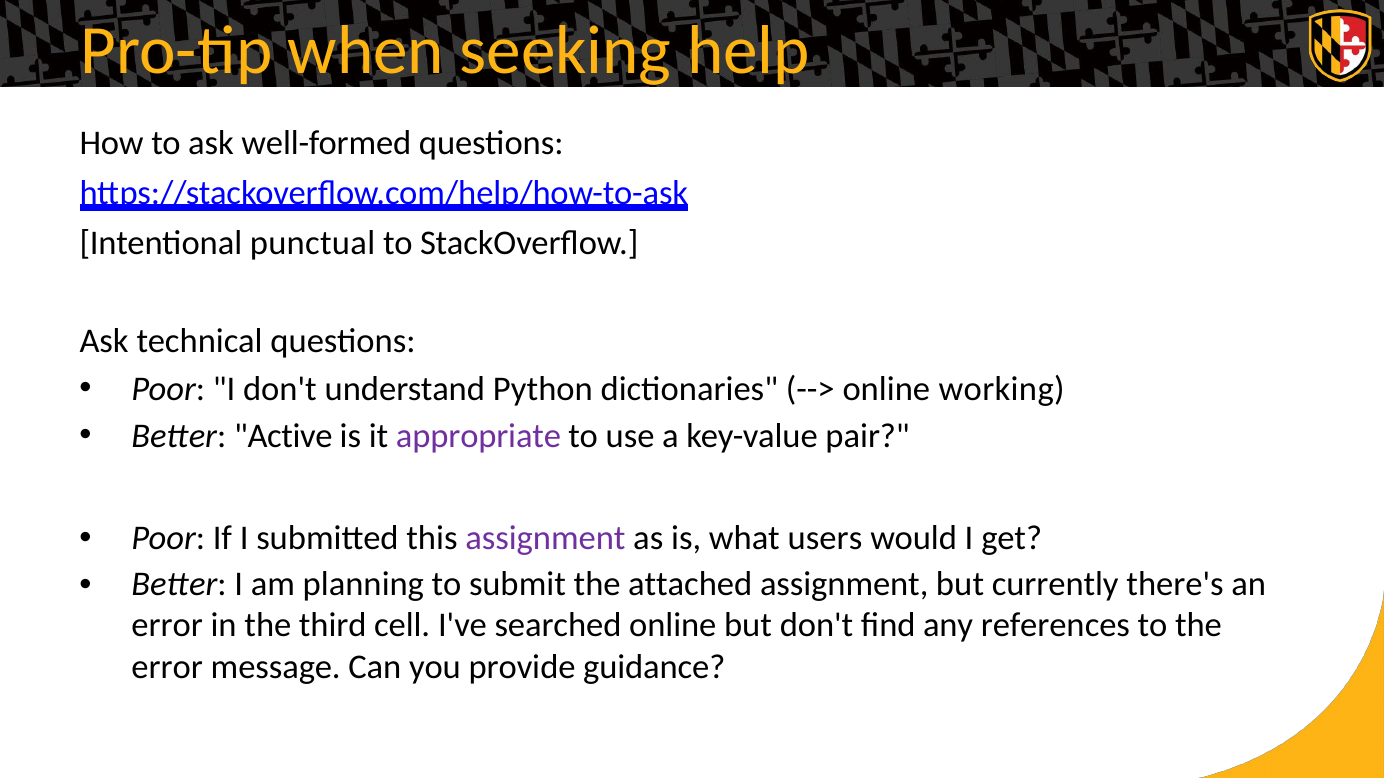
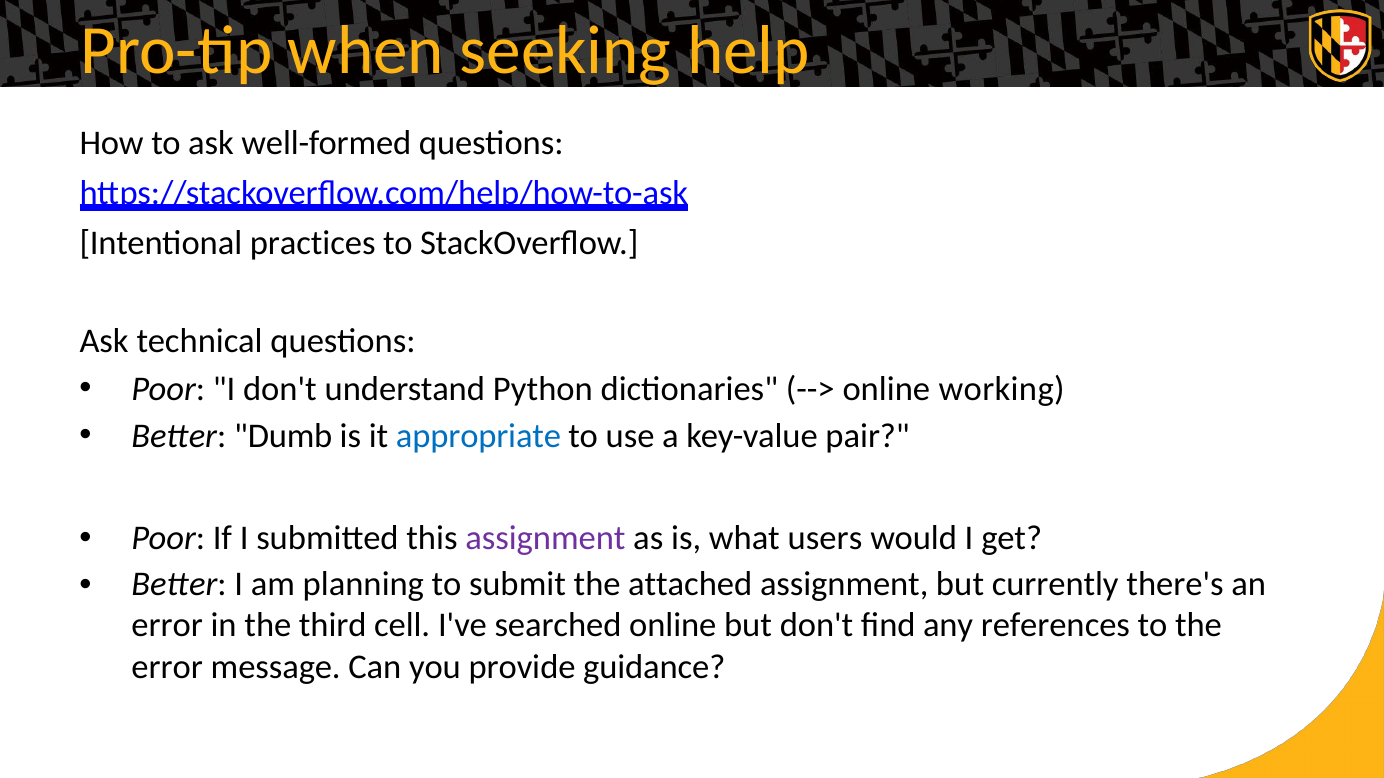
punctual: punctual -> practices
Active: Active -> Dumb
appropriate colour: purple -> blue
